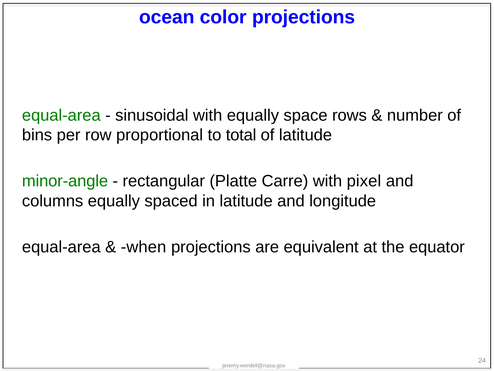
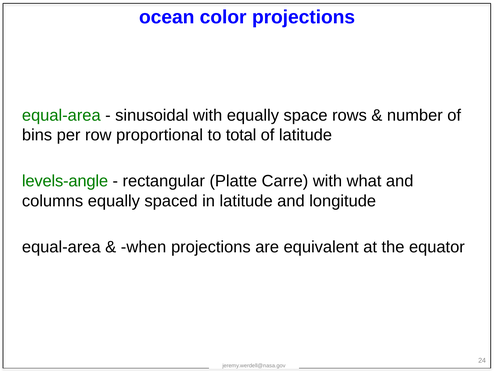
minor-angle: minor-angle -> levels-angle
pixel: pixel -> what
